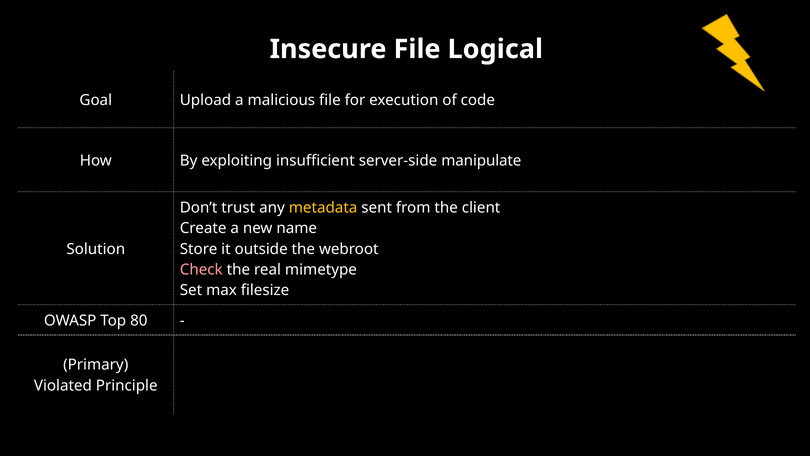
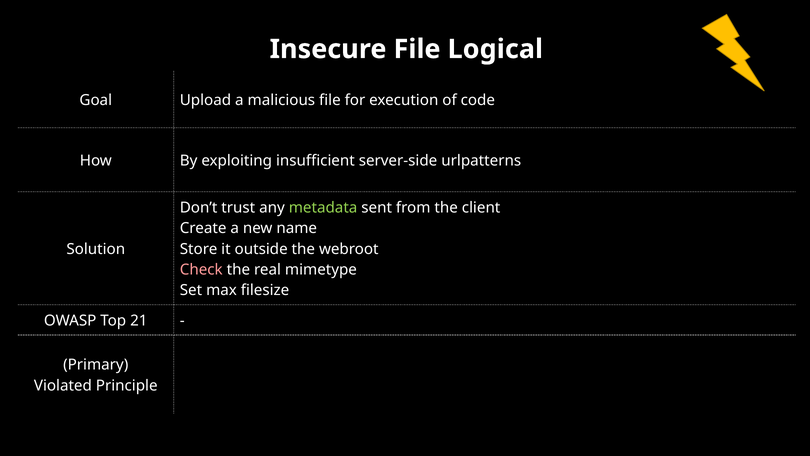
manipulate: manipulate -> urlpatterns
metadata colour: yellow -> light green
80: 80 -> 21
